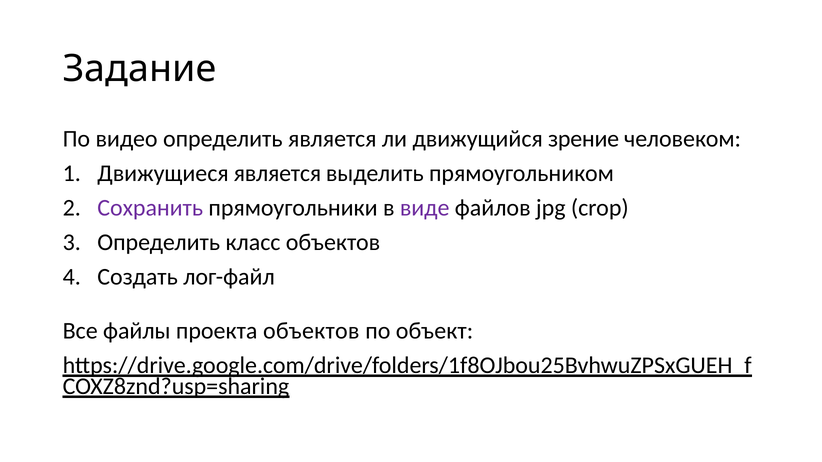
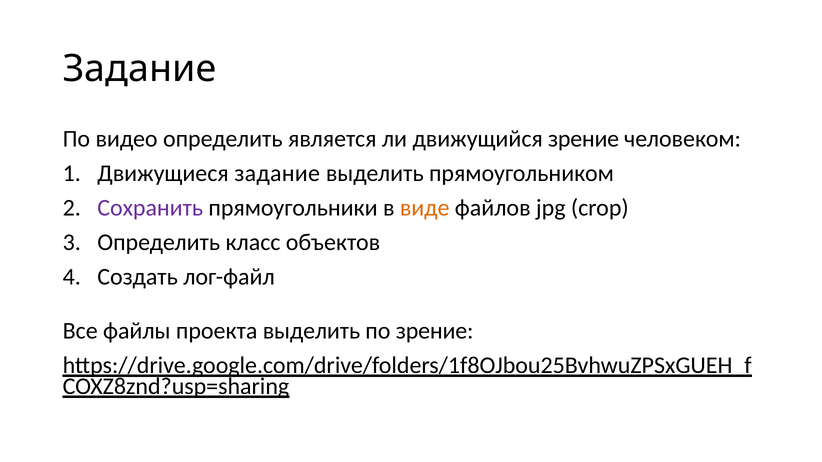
Движущиеся является: является -> задание
виде colour: purple -> orange
проекта объектов: объектов -> выделить
по объект: объект -> зрение
